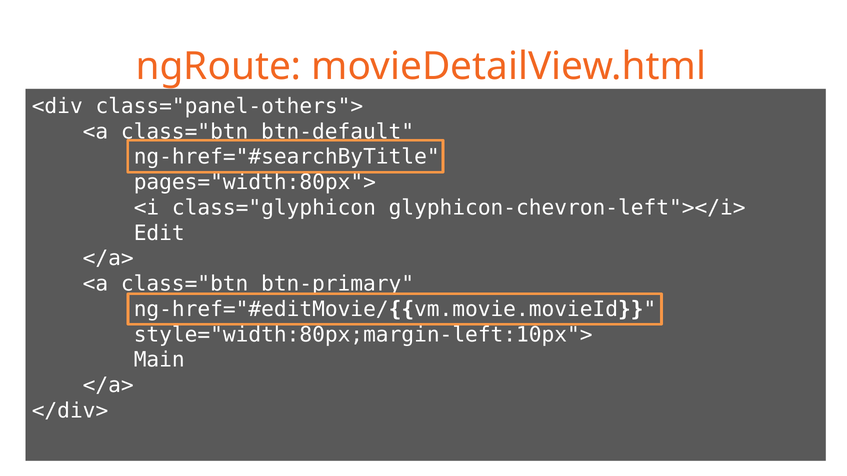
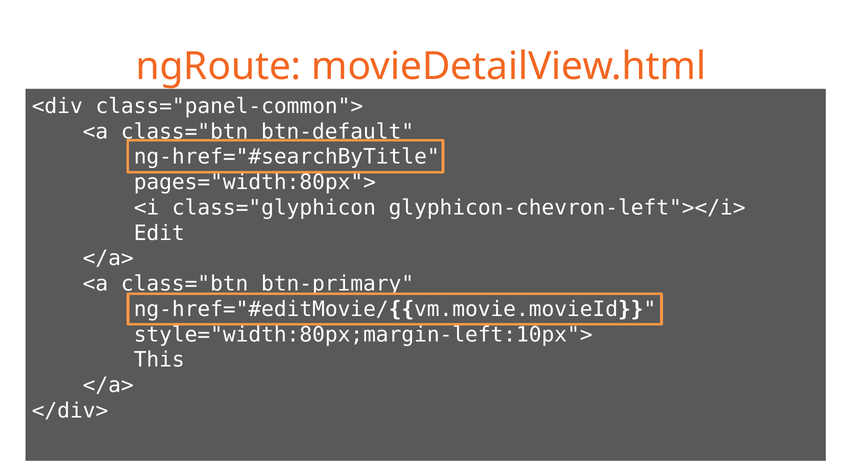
class="panel-others">: class="panel-others"> -> class="panel-common">
Main: Main -> This
